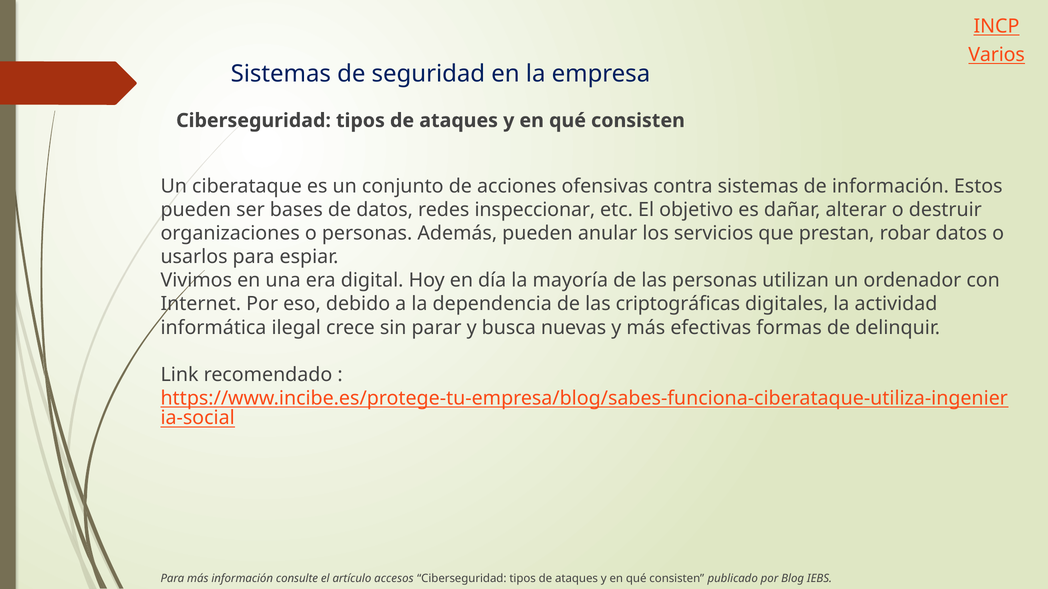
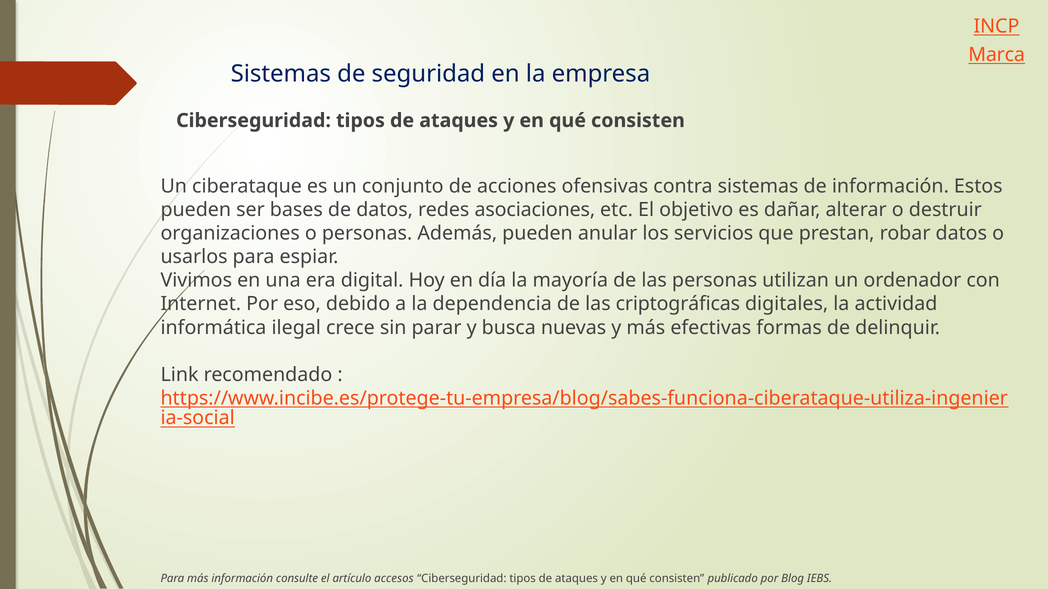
Varios: Varios -> Marca
inspeccionar: inspeccionar -> asociaciones
